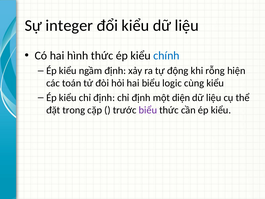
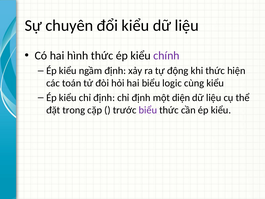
integer: integer -> chuyên
chính colour: blue -> purple
khi rỗng: rỗng -> thức
